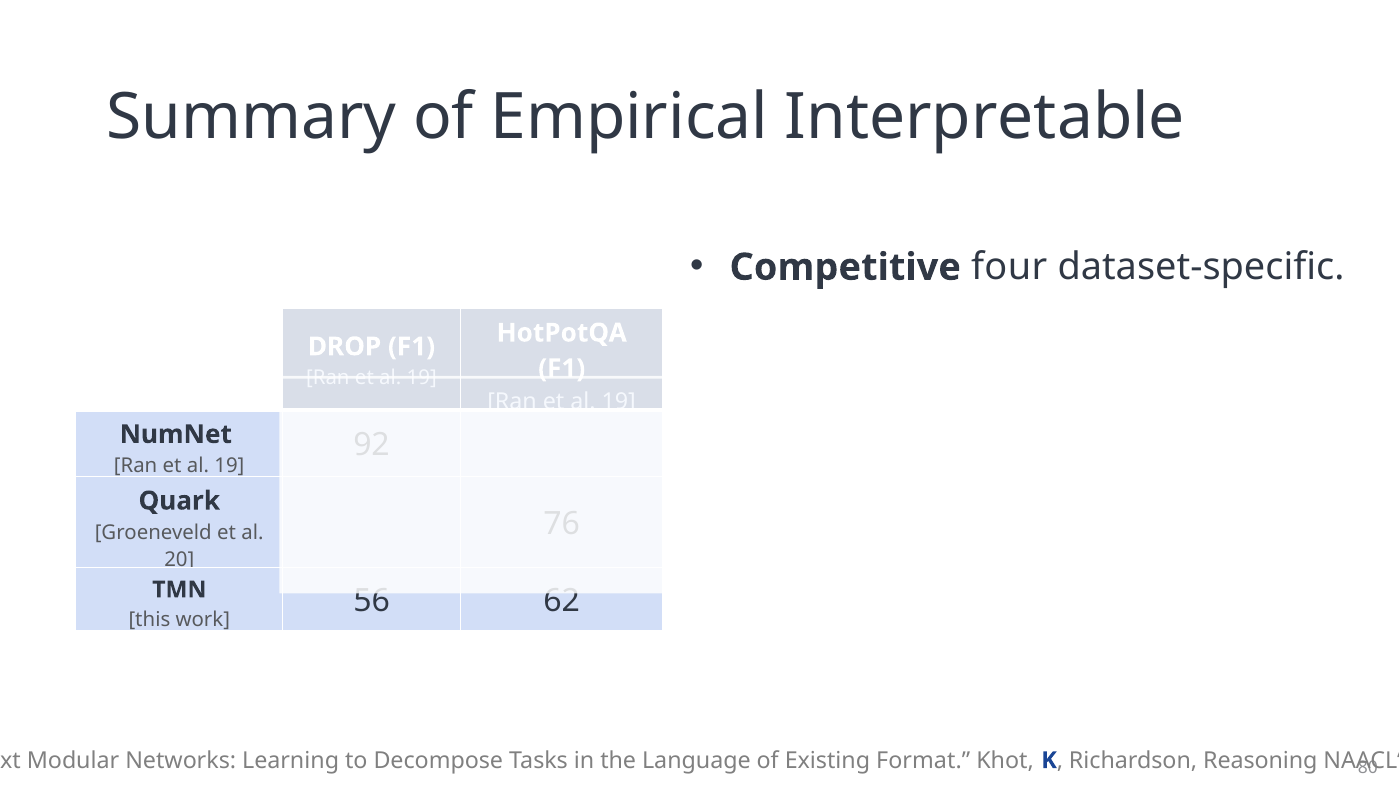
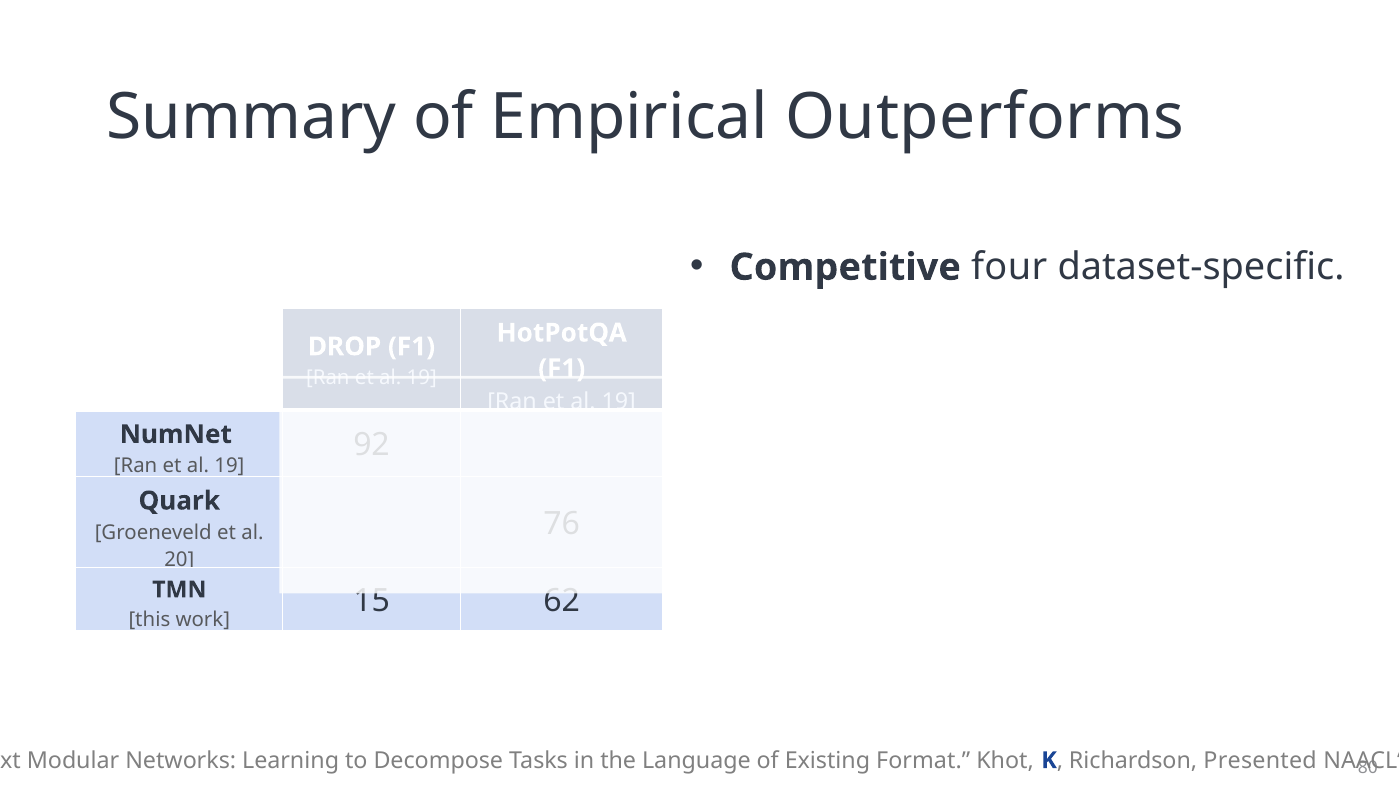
Interpretable: Interpretable -> Outperforms
56: 56 -> 15
Reasoning: Reasoning -> Presented
